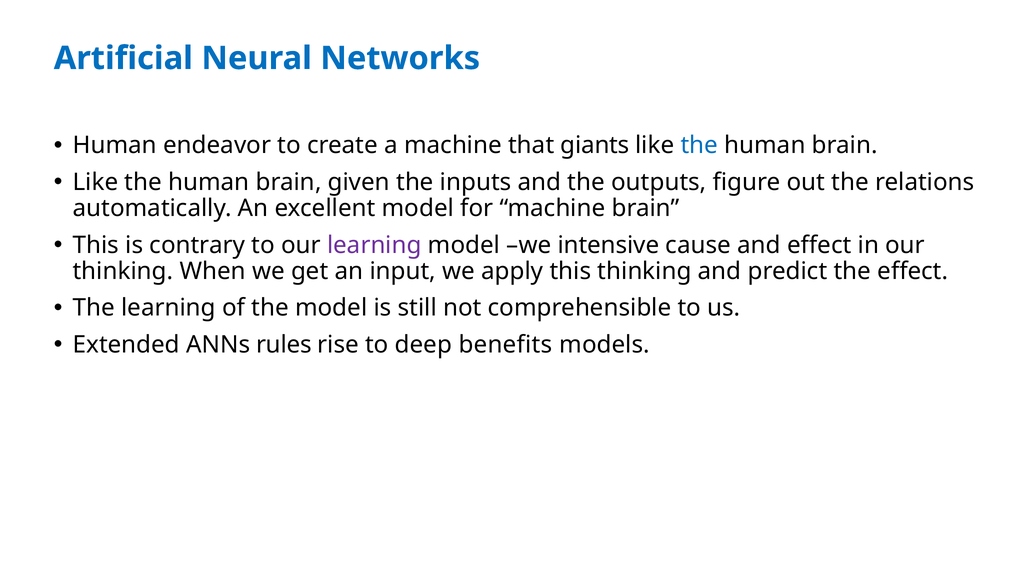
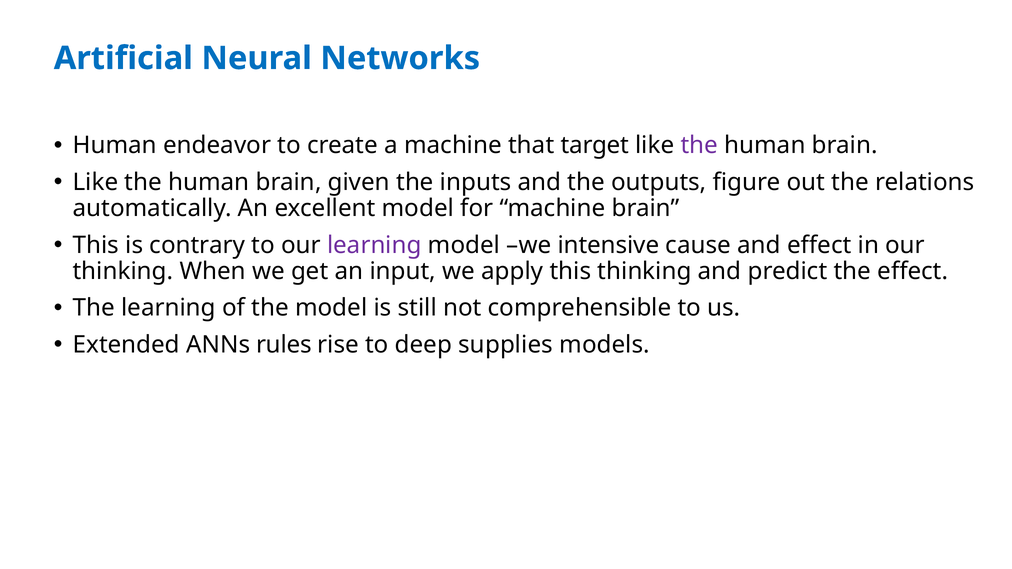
giants: giants -> target
the at (699, 146) colour: blue -> purple
benefits: benefits -> supplies
